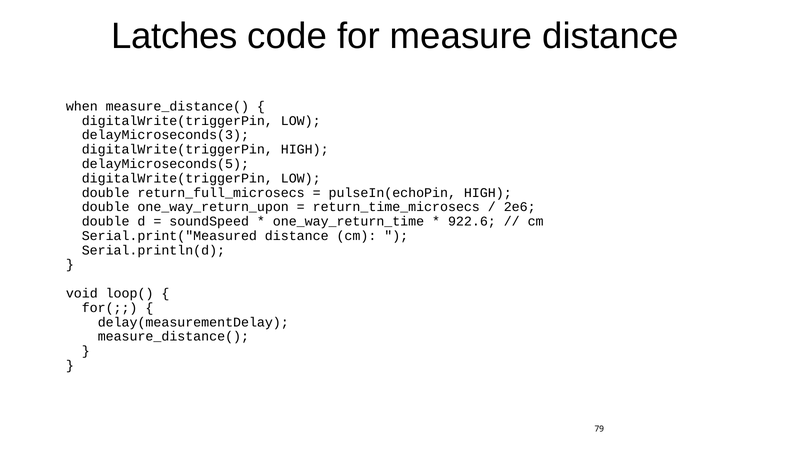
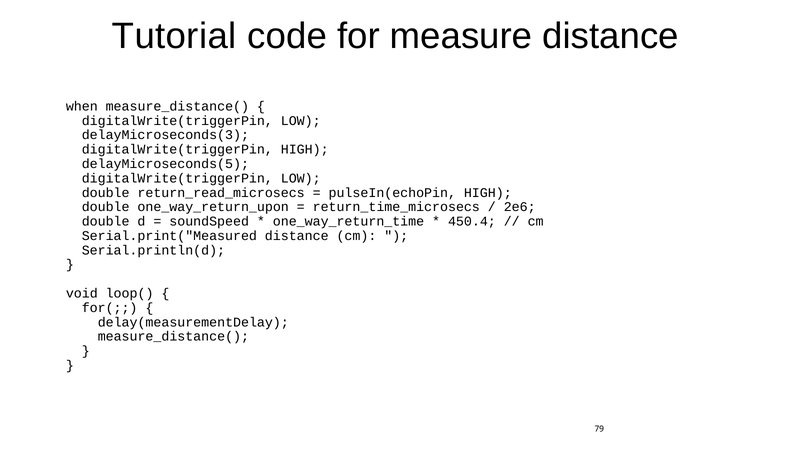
Latches: Latches -> Tutorial
return_full_microsecs: return_full_microsecs -> return_read_microsecs
922.6: 922.6 -> 450.4
